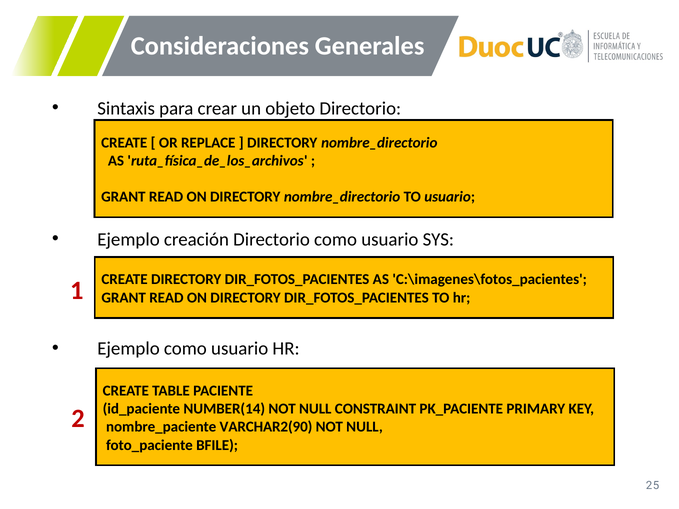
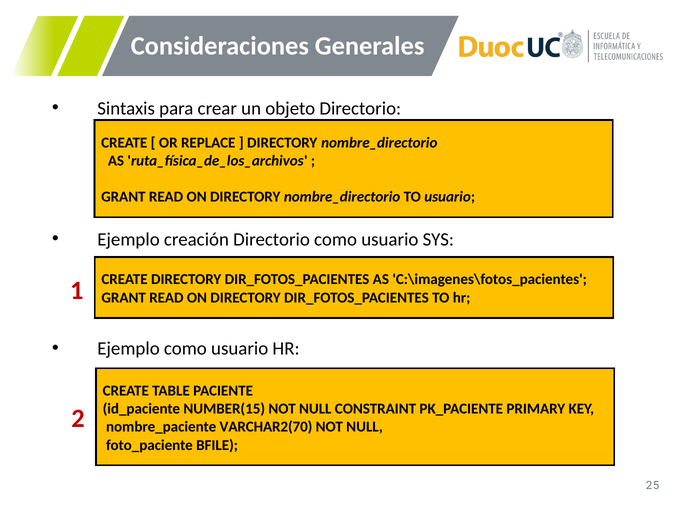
NUMBER(14: NUMBER(14 -> NUMBER(15
VARCHAR2(90: VARCHAR2(90 -> VARCHAR2(70
